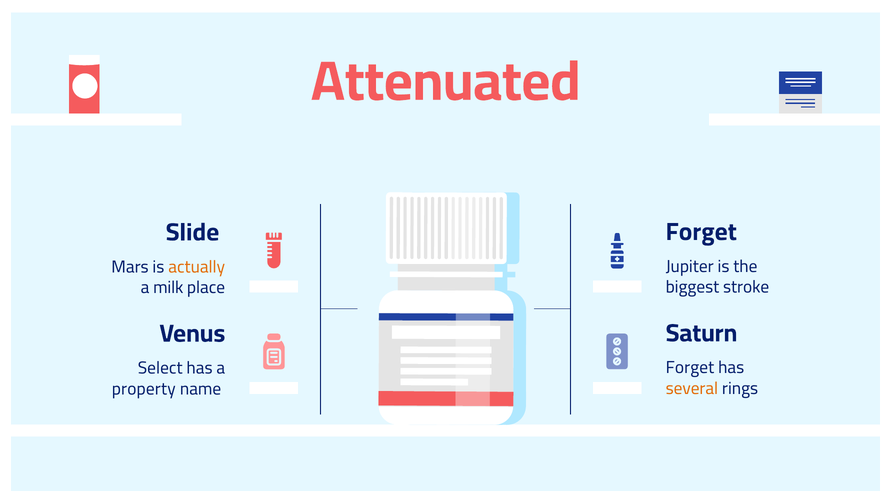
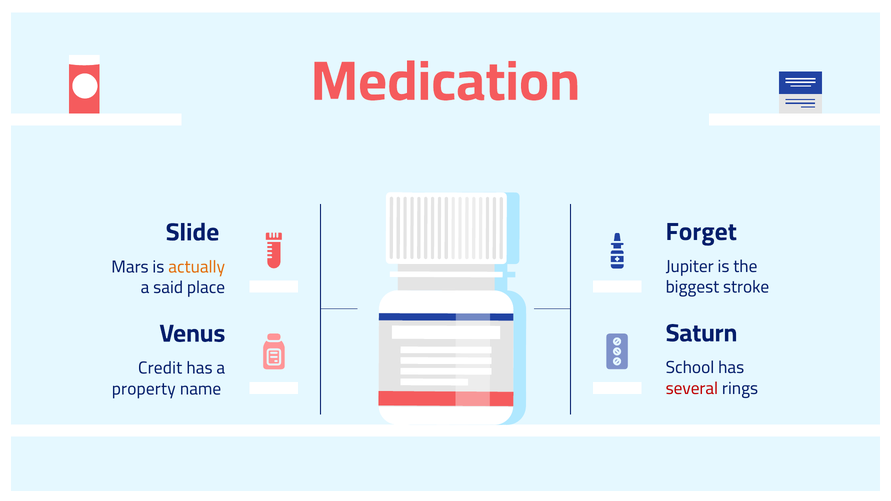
Attenuated: Attenuated -> Medication
milk: milk -> said
Forget at (690, 368): Forget -> School
Select: Select -> Credit
several colour: orange -> red
